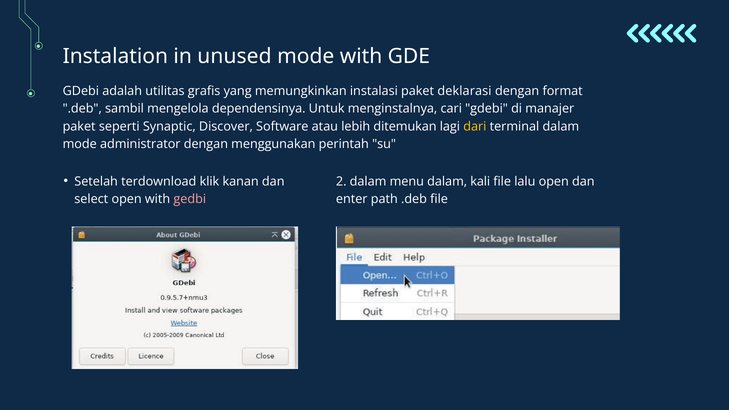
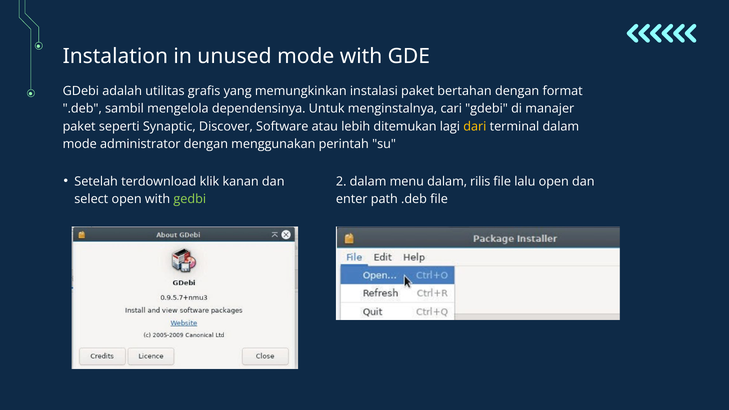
deklarasi: deklarasi -> bertahan
kali: kali -> rilis
gedbi colour: pink -> light green
